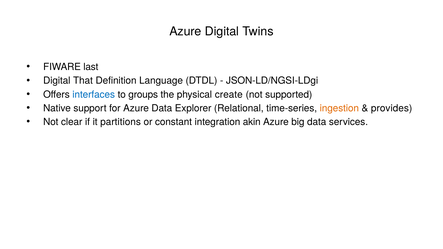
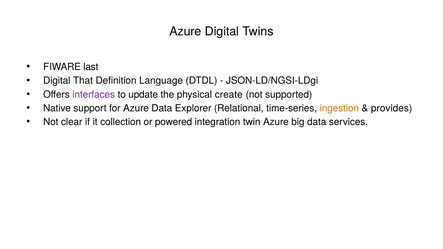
interfaces colour: blue -> purple
groups: groups -> update
partitions: partitions -> collection
constant: constant -> powered
akin: akin -> twin
